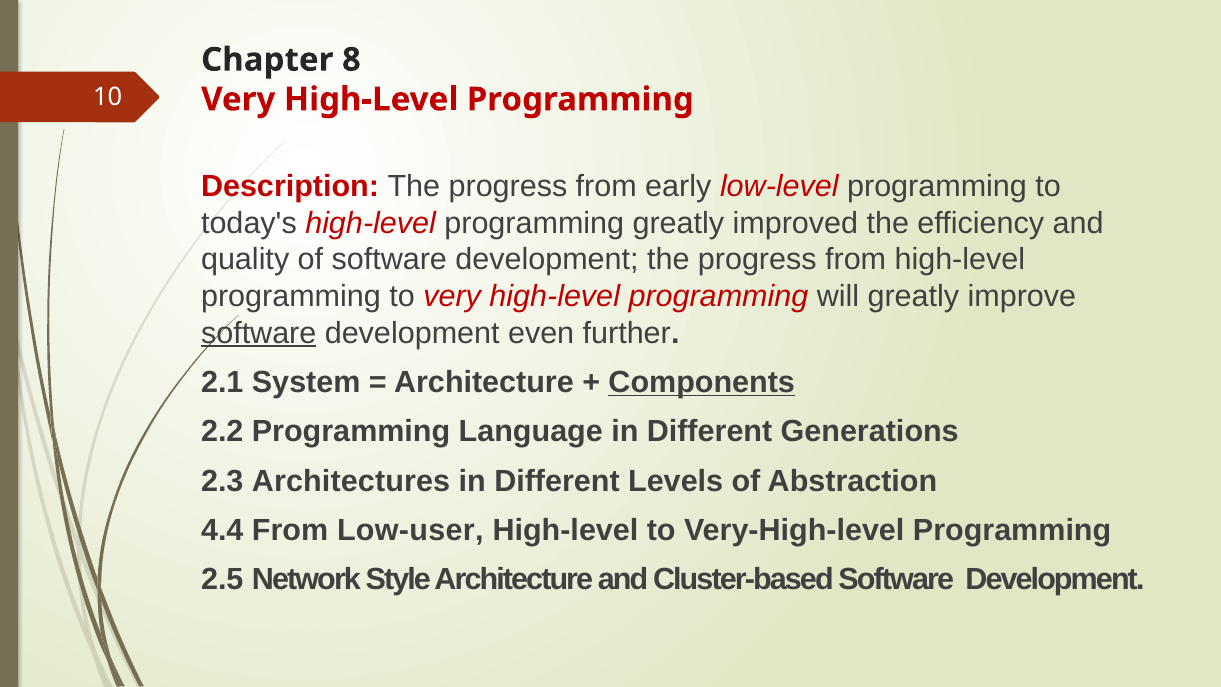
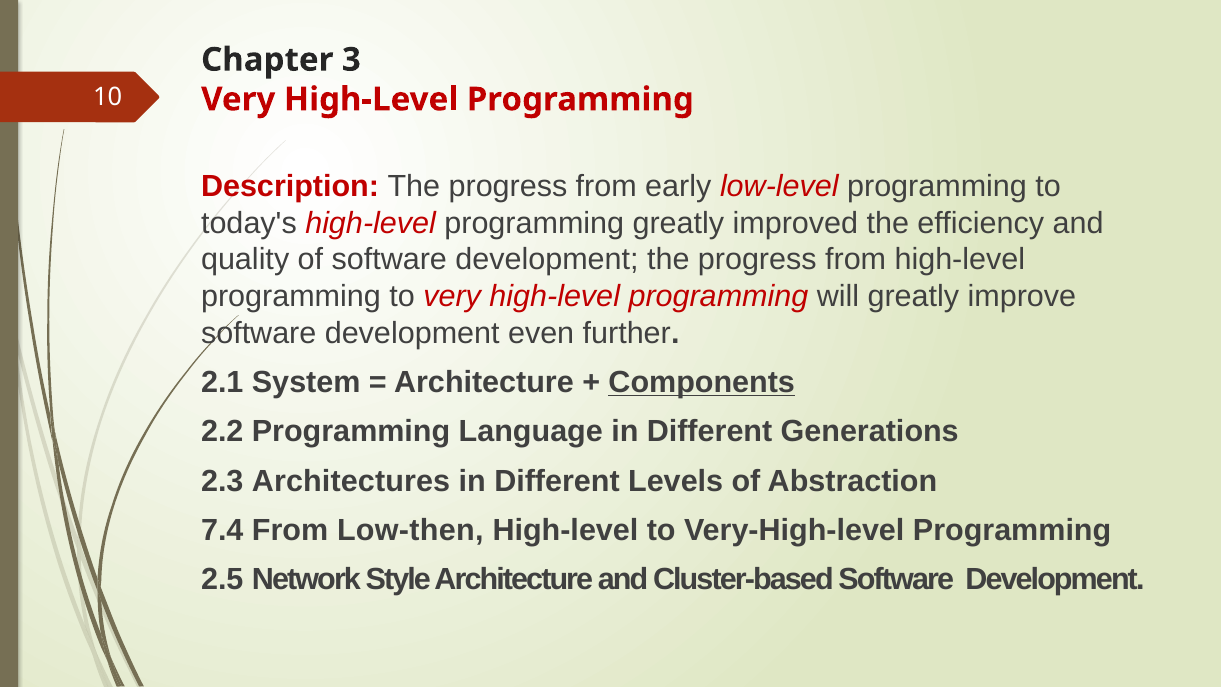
8: 8 -> 3
software at (259, 333) underline: present -> none
4.4: 4.4 -> 7.4
Low-user: Low-user -> Low-then
